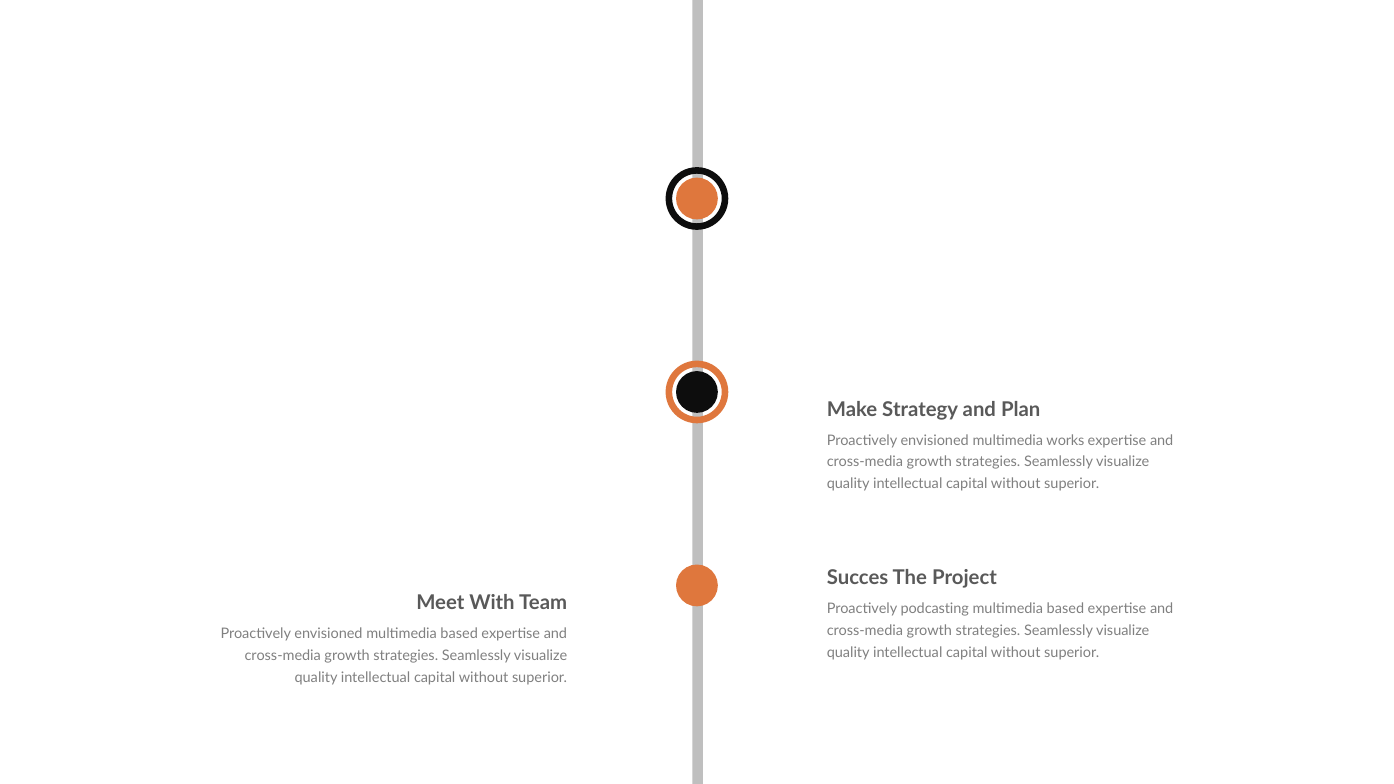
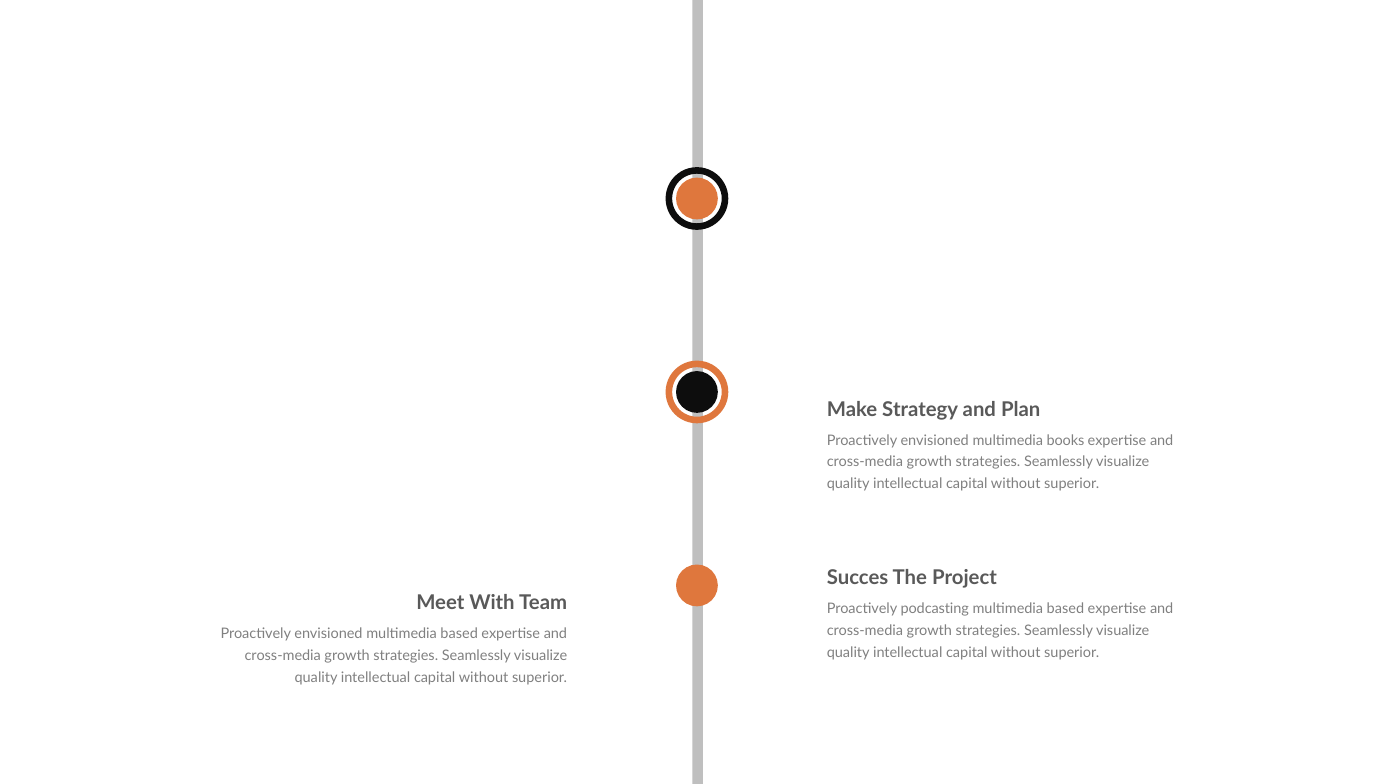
works: works -> books
